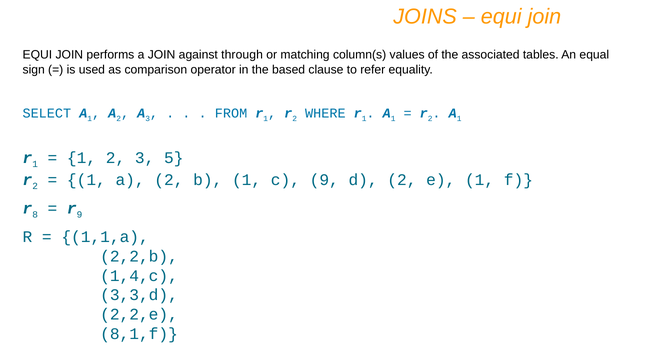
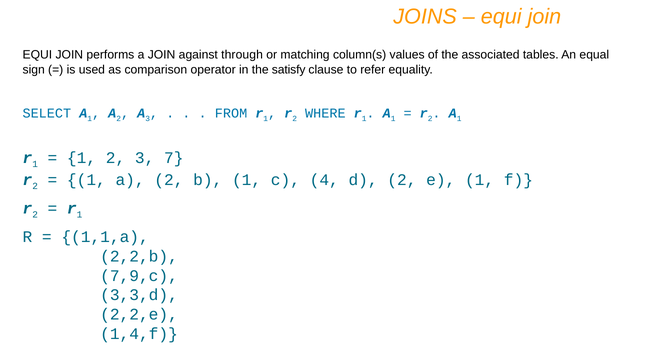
based: based -> satisfy
5: 5 -> 7
c 9: 9 -> 4
8 at (35, 215): 8 -> 2
9 at (79, 215): 9 -> 1
1,4,c: 1,4,c -> 7,9,c
8,1,f: 8,1,f -> 1,4,f
